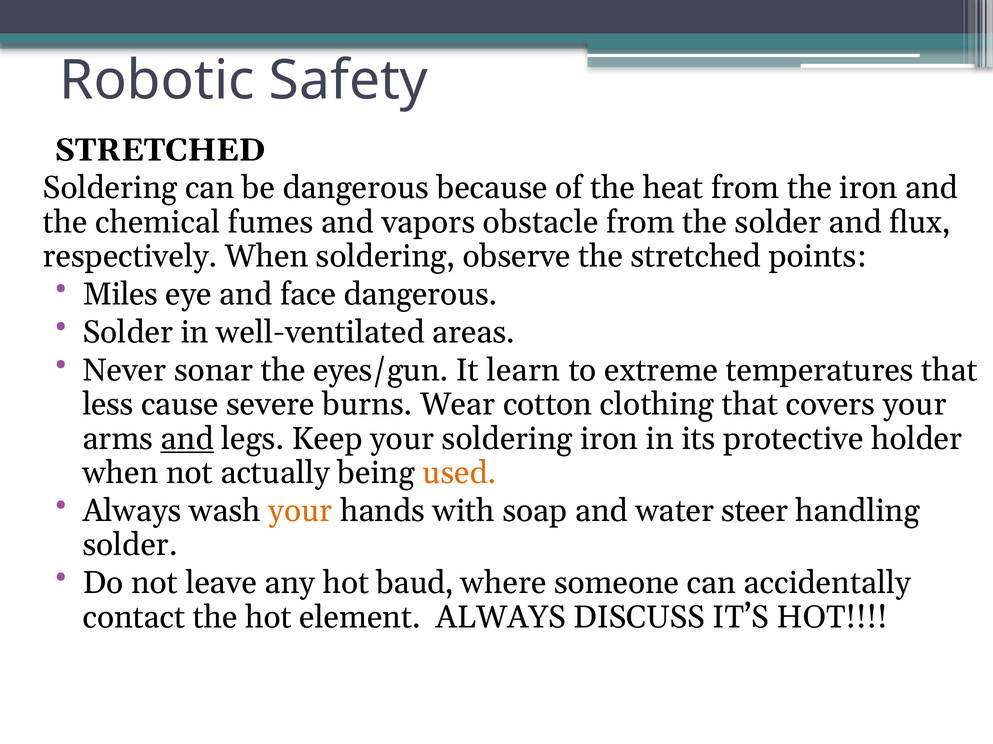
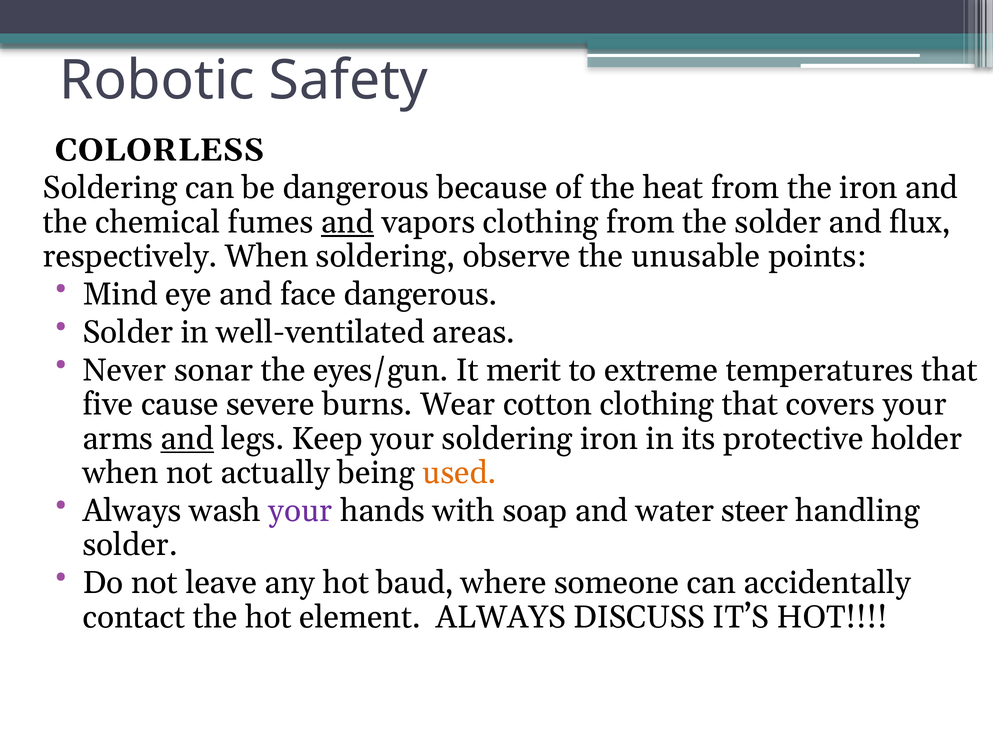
STRETCHED at (160, 150): STRETCHED -> COLORLESS
and at (347, 222) underline: none -> present
vapors obstacle: obstacle -> clothing
the stretched: stretched -> unusable
Miles: Miles -> Mind
learn: learn -> merit
less: less -> five
your at (300, 511) colour: orange -> purple
